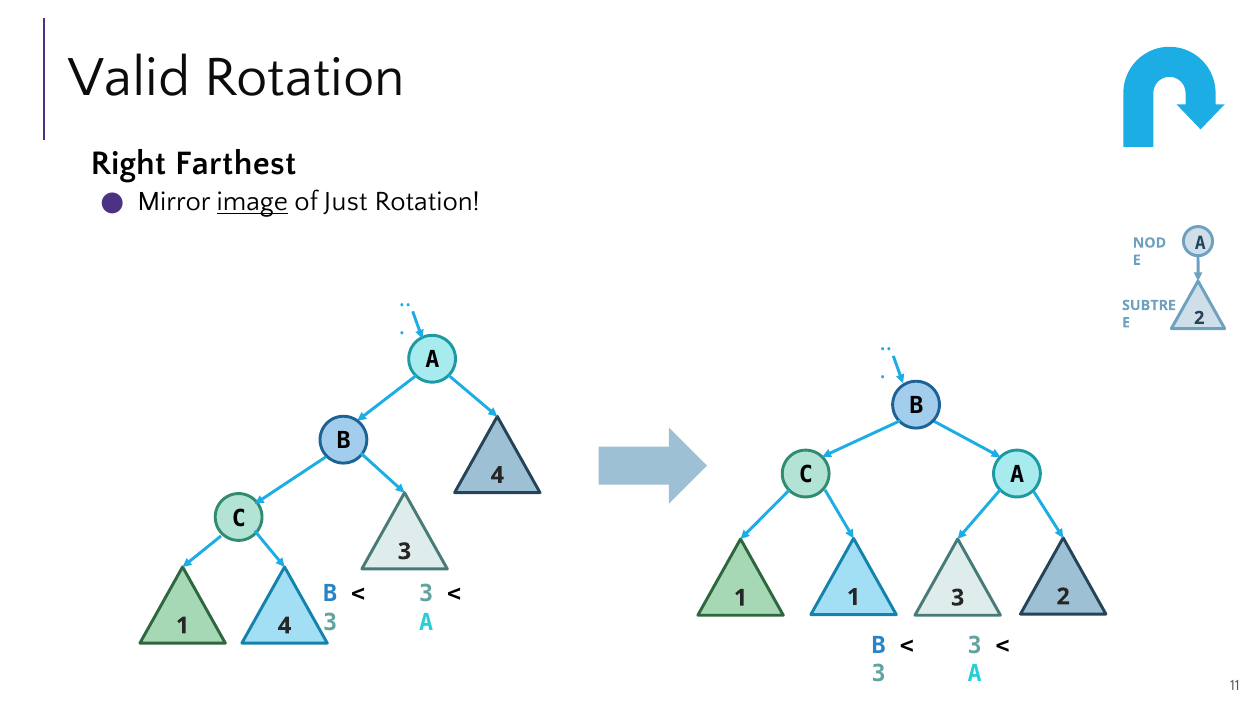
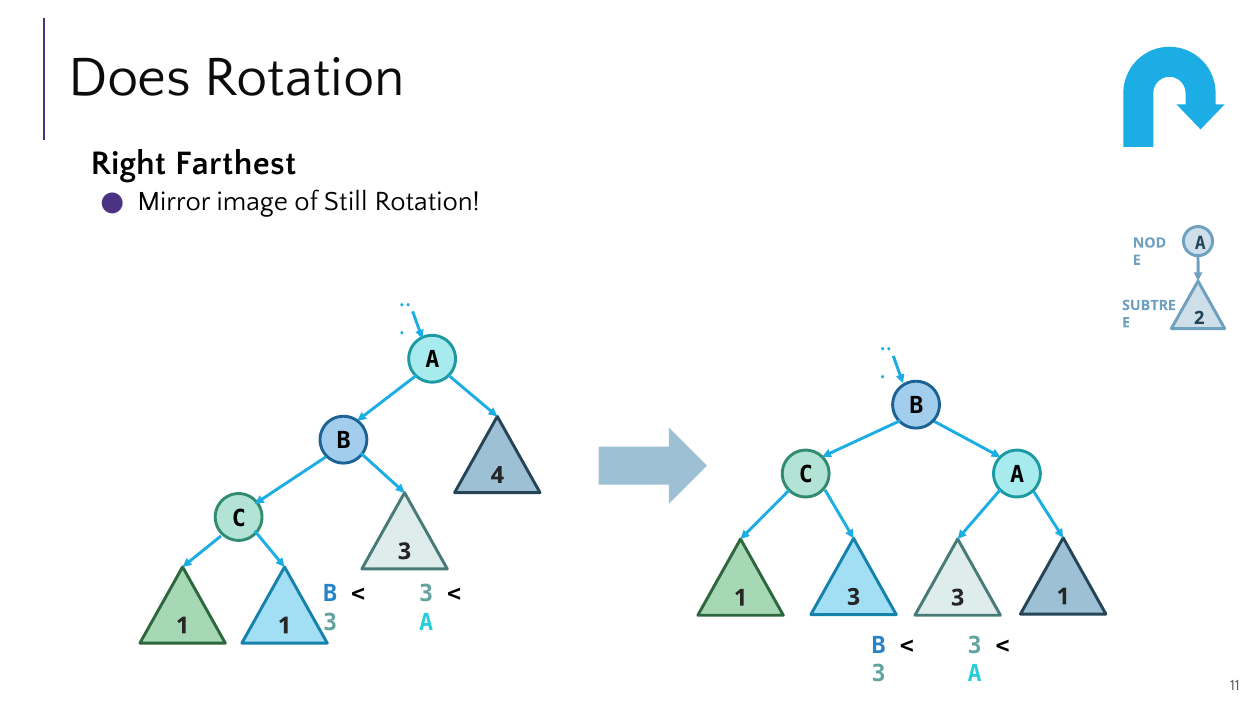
Valid: Valid -> Does
image underline: present -> none
Just: Just -> Still
1 1: 1 -> 3
3 2: 2 -> 1
1 4: 4 -> 1
